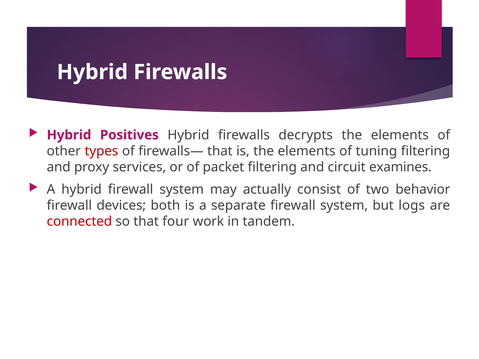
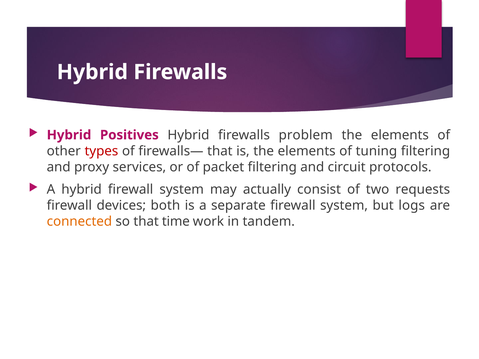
decrypts: decrypts -> problem
examines: examines -> protocols
behavior: behavior -> requests
connected colour: red -> orange
four: four -> time
